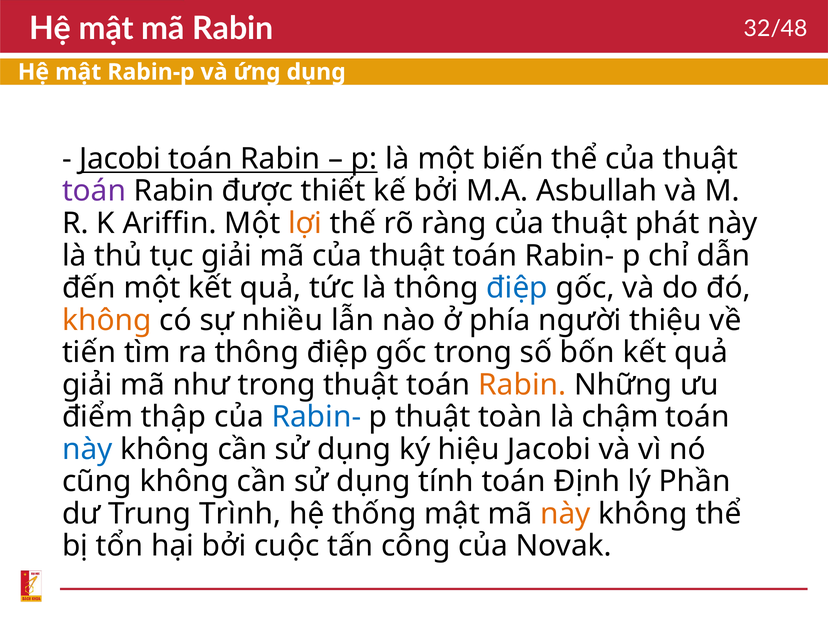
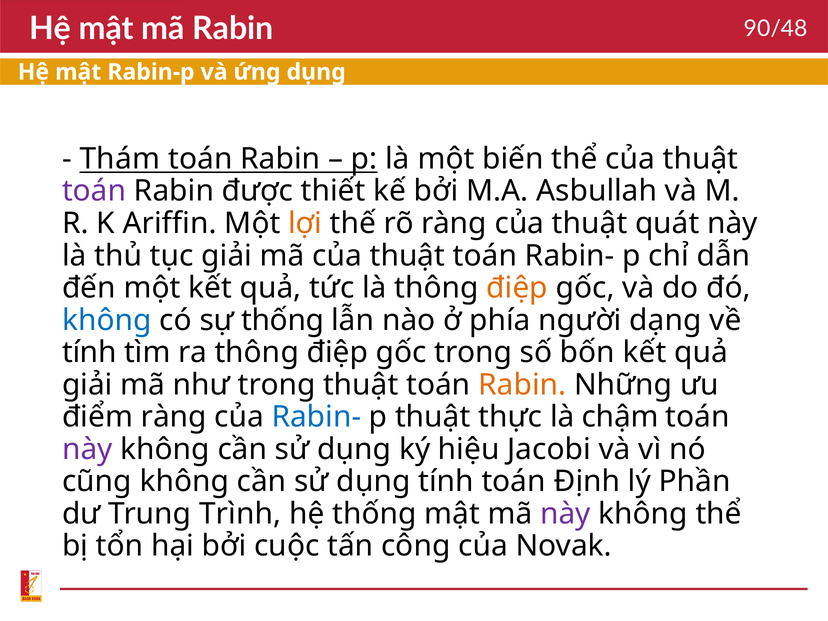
32/48: 32/48 -> 90/48
Jacobi at (120, 159): Jacobi -> Thám
phát: phát -> quát
điệp at (517, 288) colour: blue -> orange
không at (107, 320) colour: orange -> blue
sự nhiều: nhiều -> thống
thiệu: thiệu -> dạng
tiến at (89, 352): tiến -> tính
điểm thập: thập -> ràng
toàn: toàn -> thực
này at (87, 449) colour: blue -> purple
này at (565, 514) colour: orange -> purple
